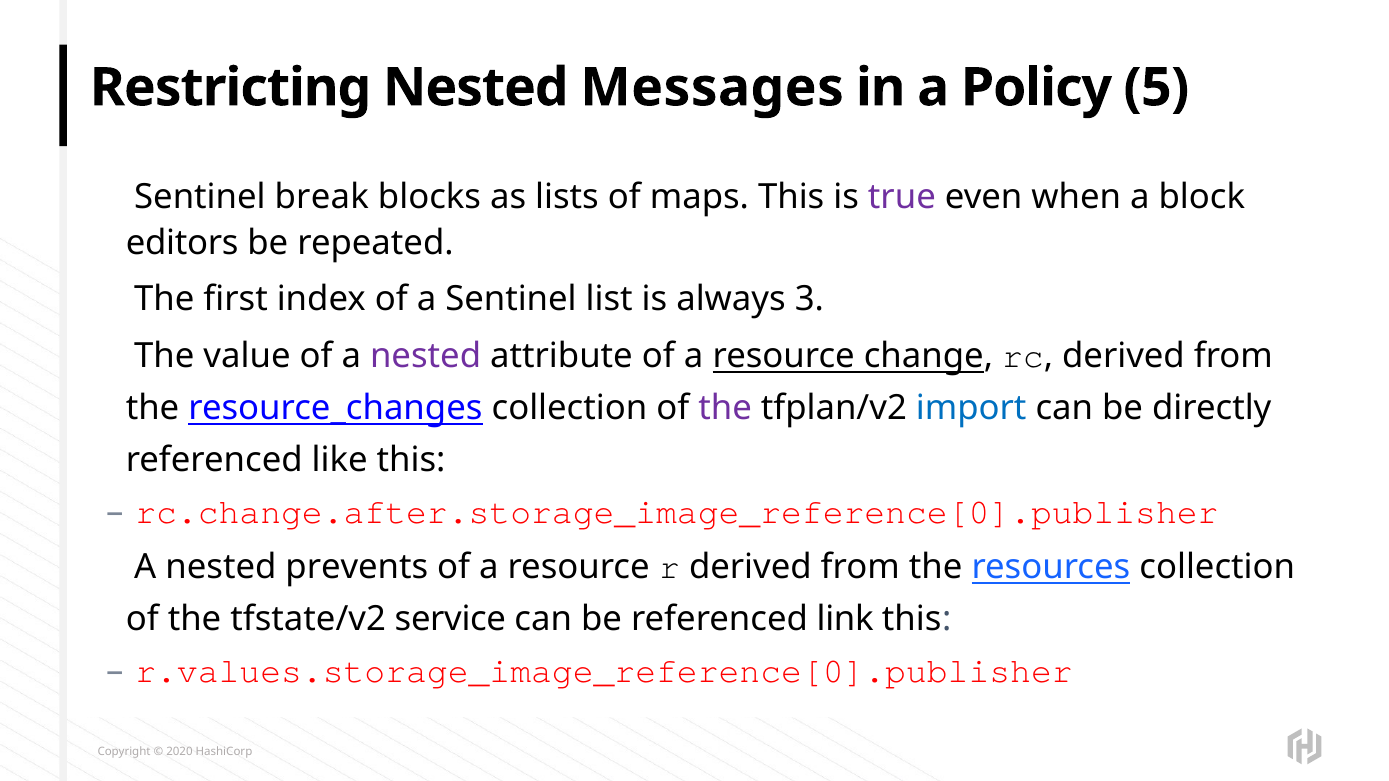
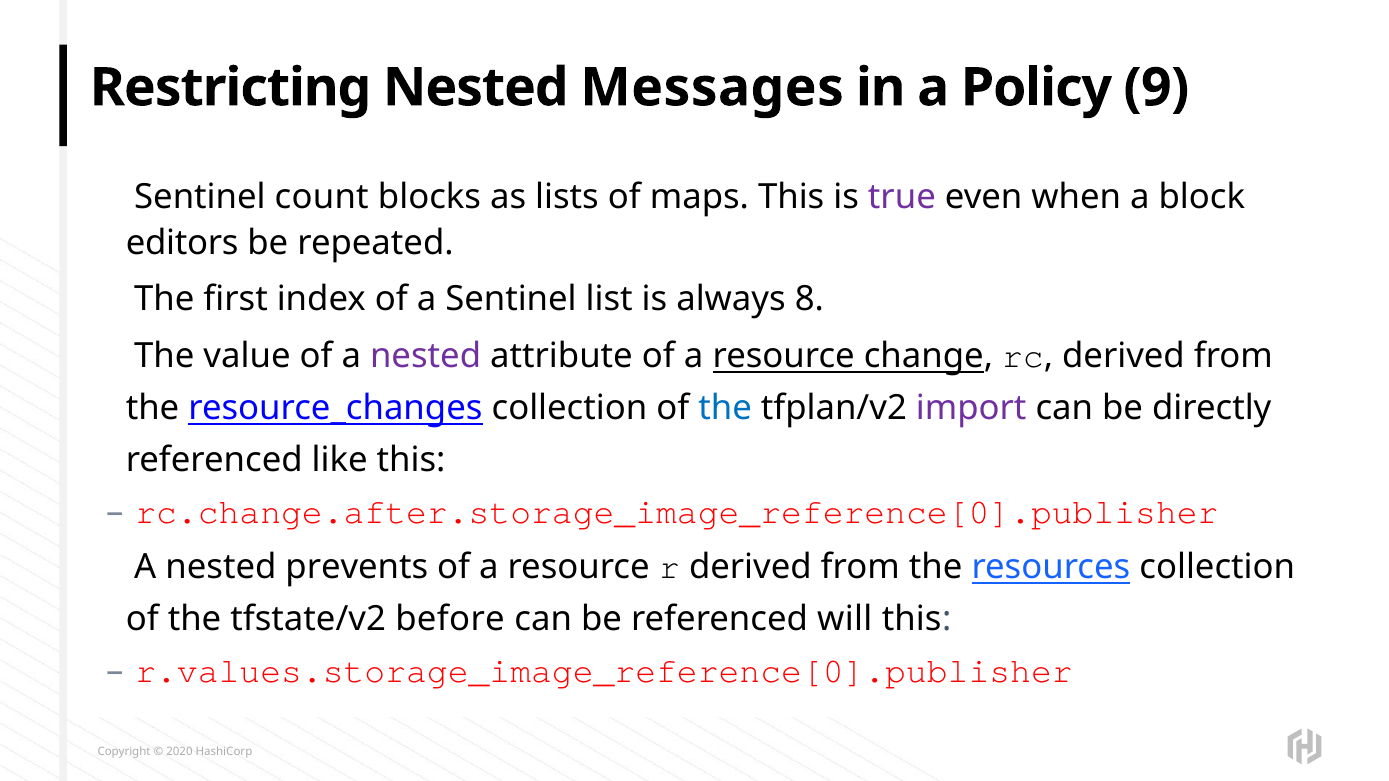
5: 5 -> 9
break: break -> count
3: 3 -> 8
the at (725, 409) colour: purple -> blue
import colour: blue -> purple
service: service -> before
link: link -> will
